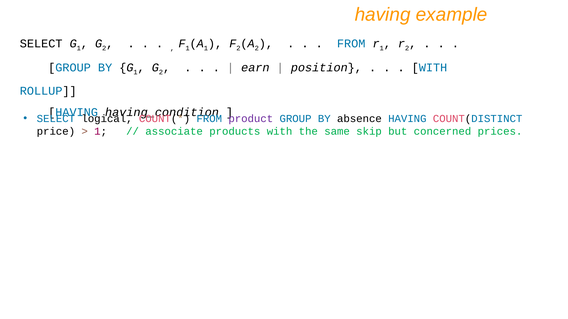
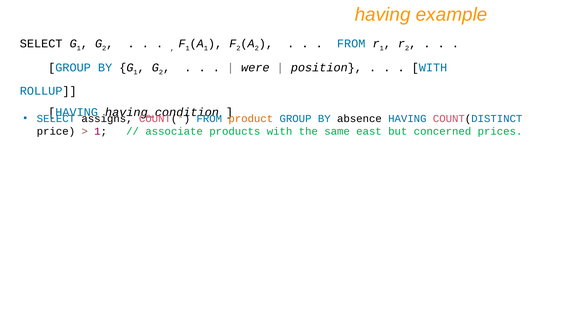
earn: earn -> were
logical: logical -> assigns
product colour: purple -> orange
skip: skip -> east
